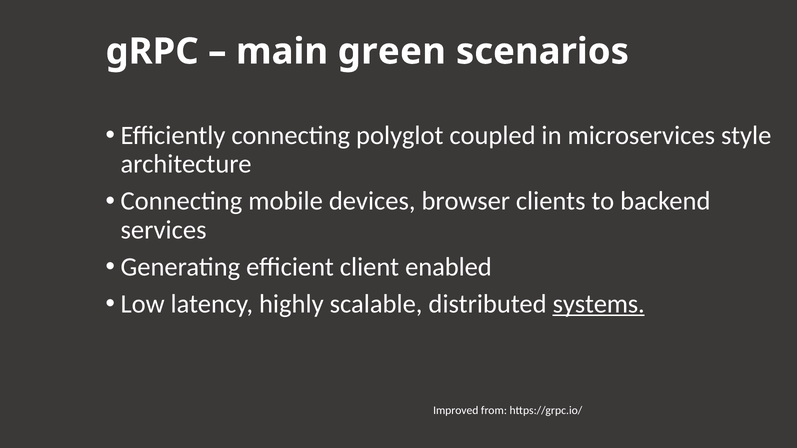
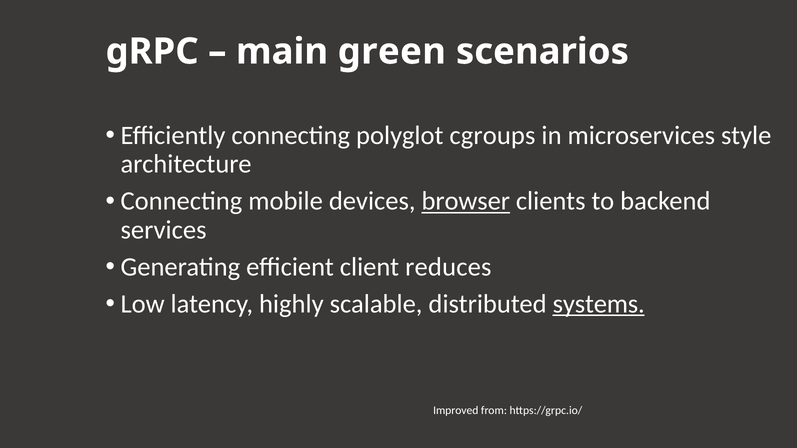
coupled: coupled -> cgroups
browser underline: none -> present
enabled: enabled -> reduces
